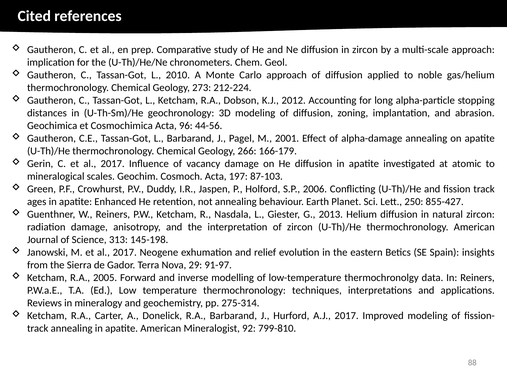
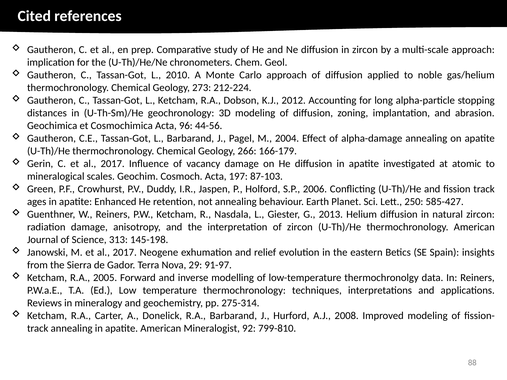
2001: 2001 -> 2004
855-427: 855-427 -> 585-427
A.J 2017: 2017 -> 2008
